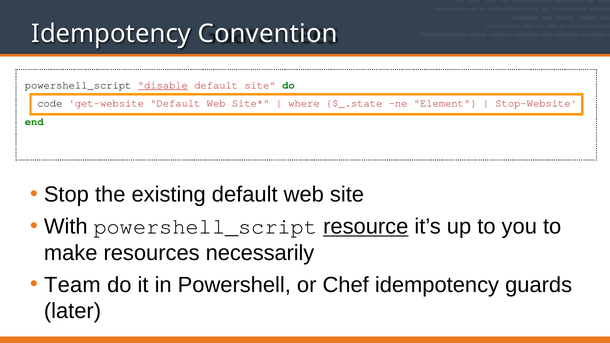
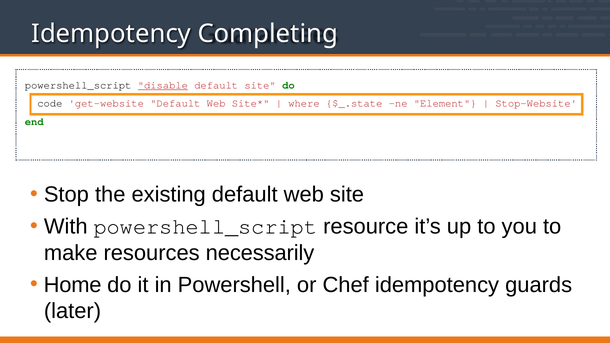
Convention: Convention -> Completing
resource underline: present -> none
Team: Team -> Home
